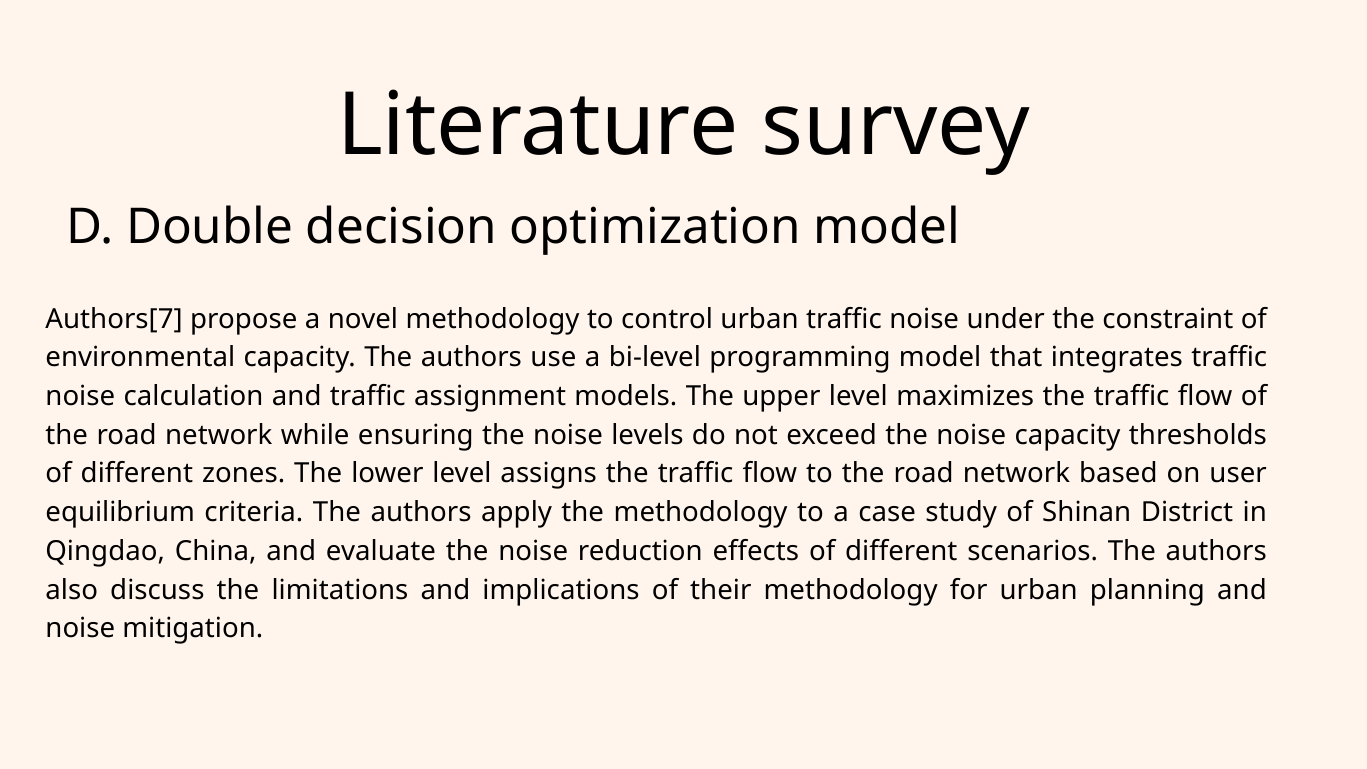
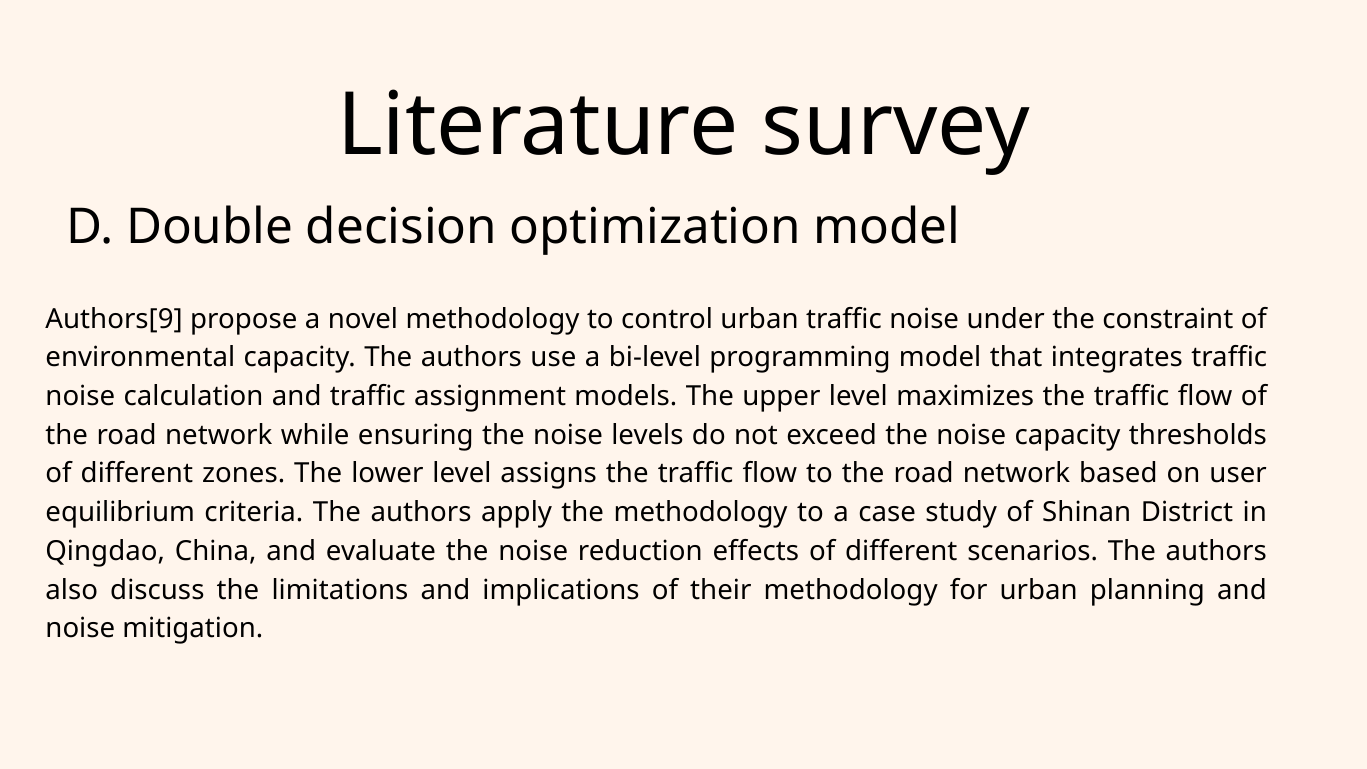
Authors[7: Authors[7 -> Authors[9
